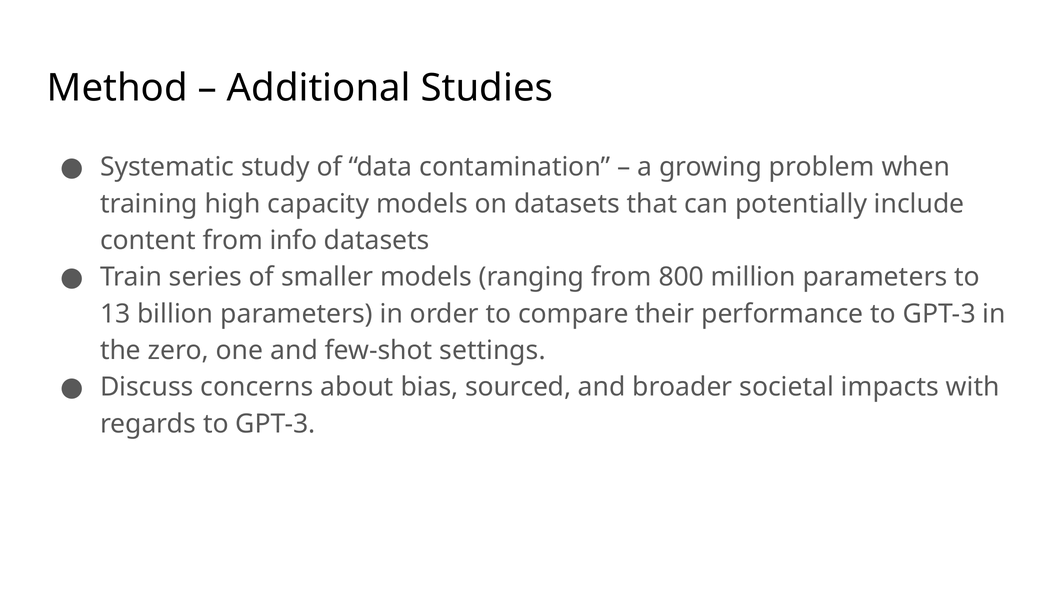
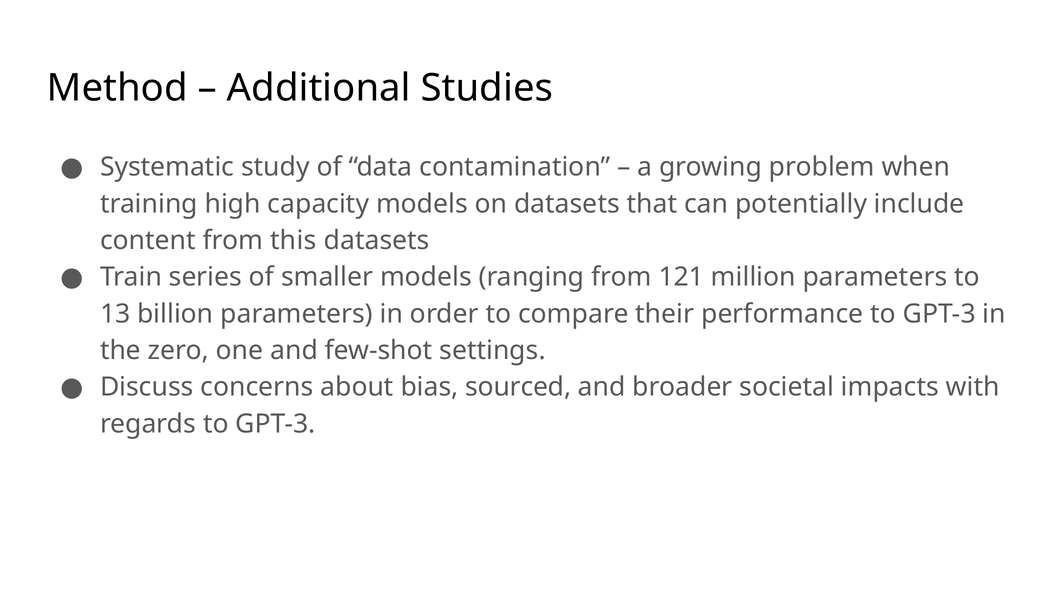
info: info -> this
800: 800 -> 121
